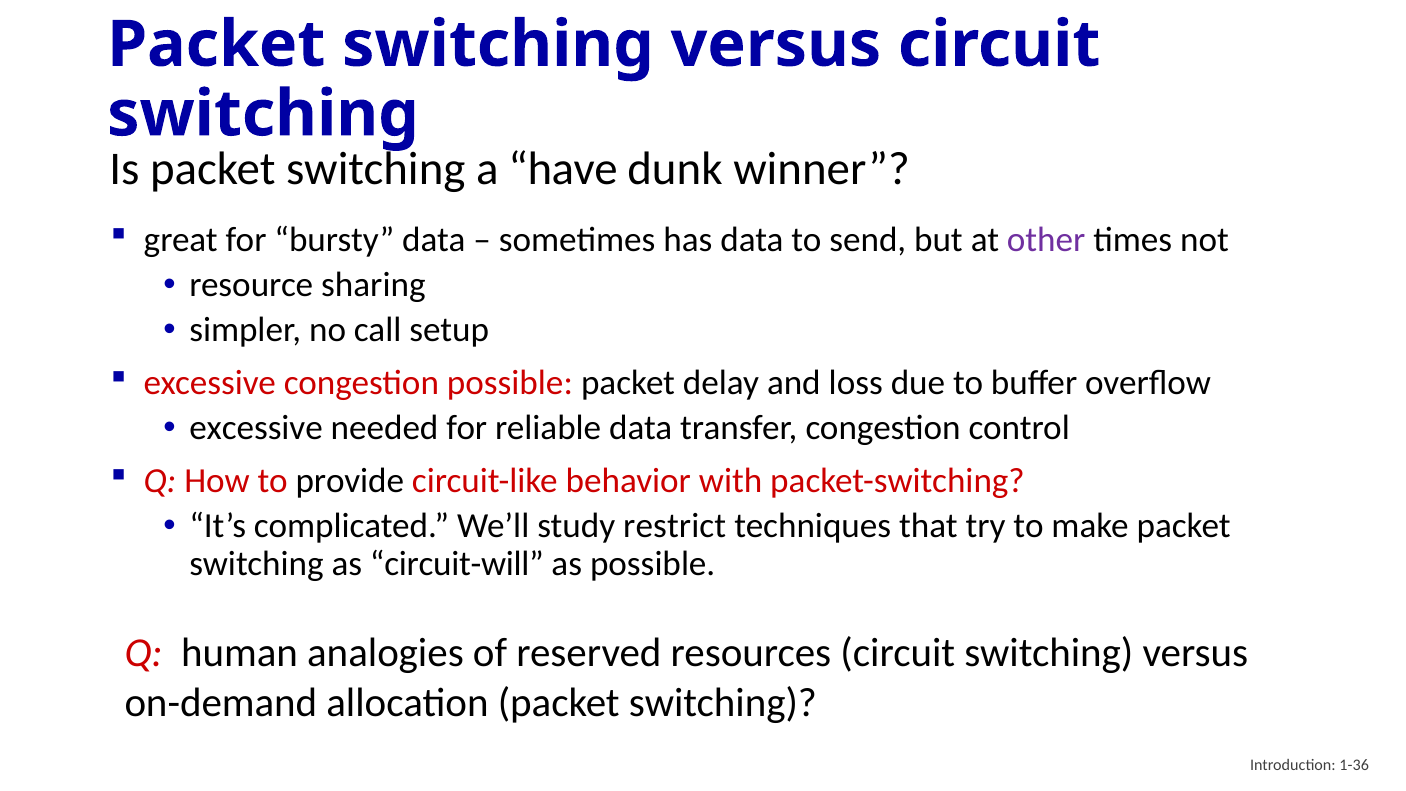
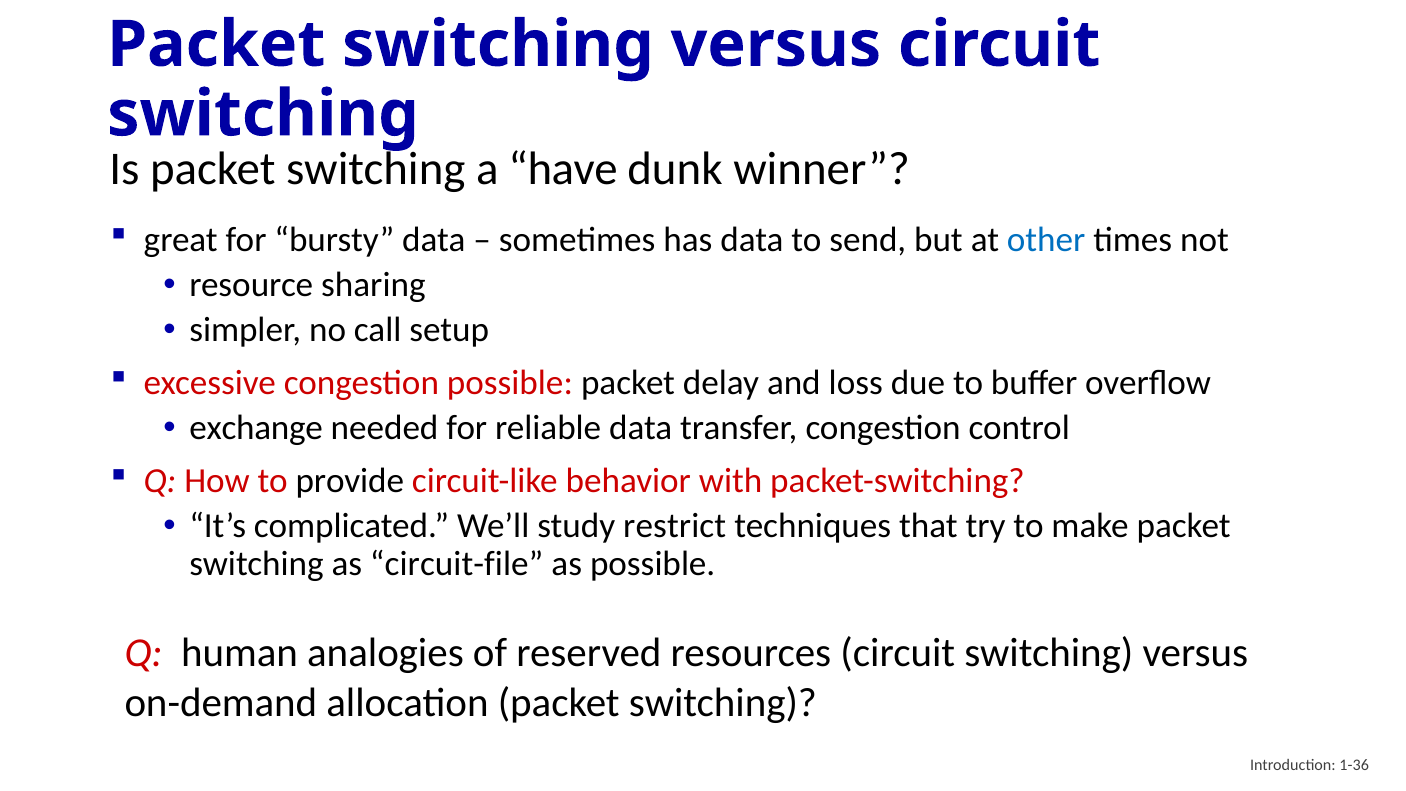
other colour: purple -> blue
excessive at (256, 428): excessive -> exchange
circuit-will: circuit-will -> circuit-file
